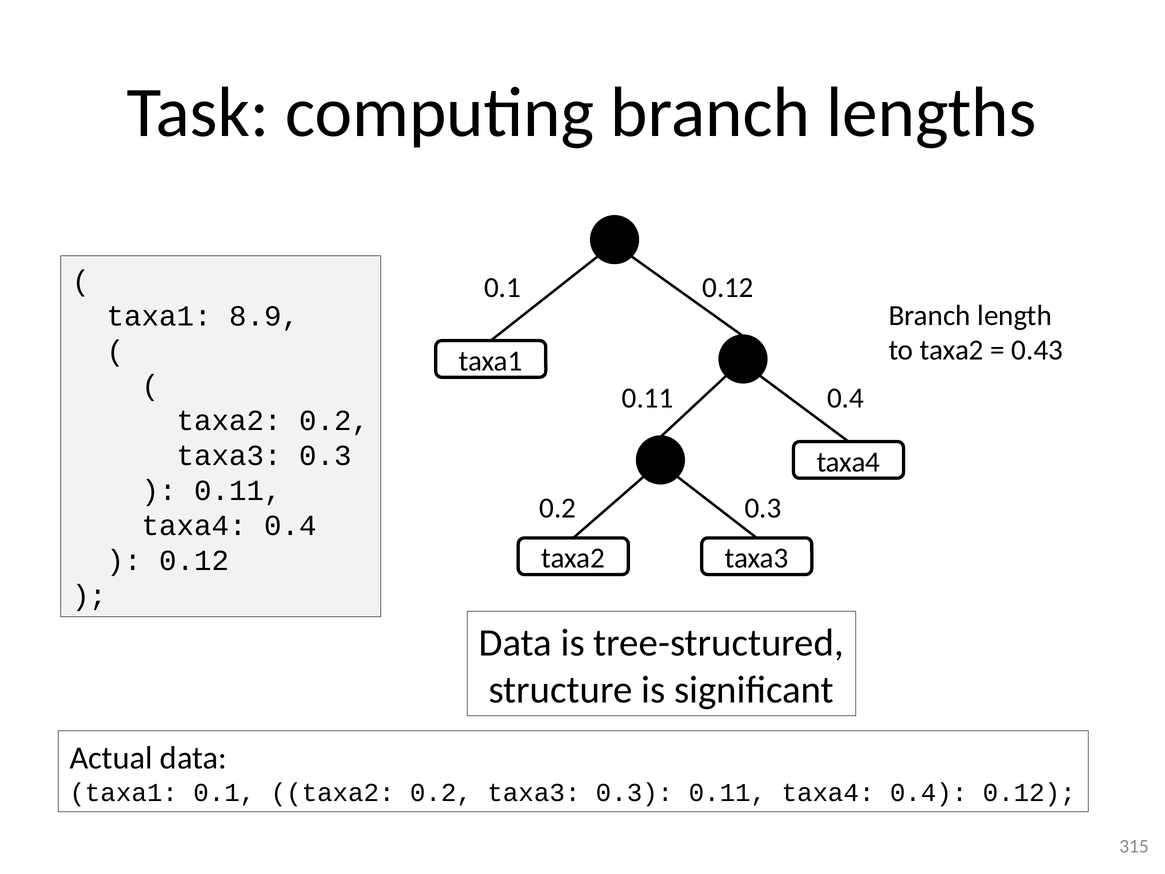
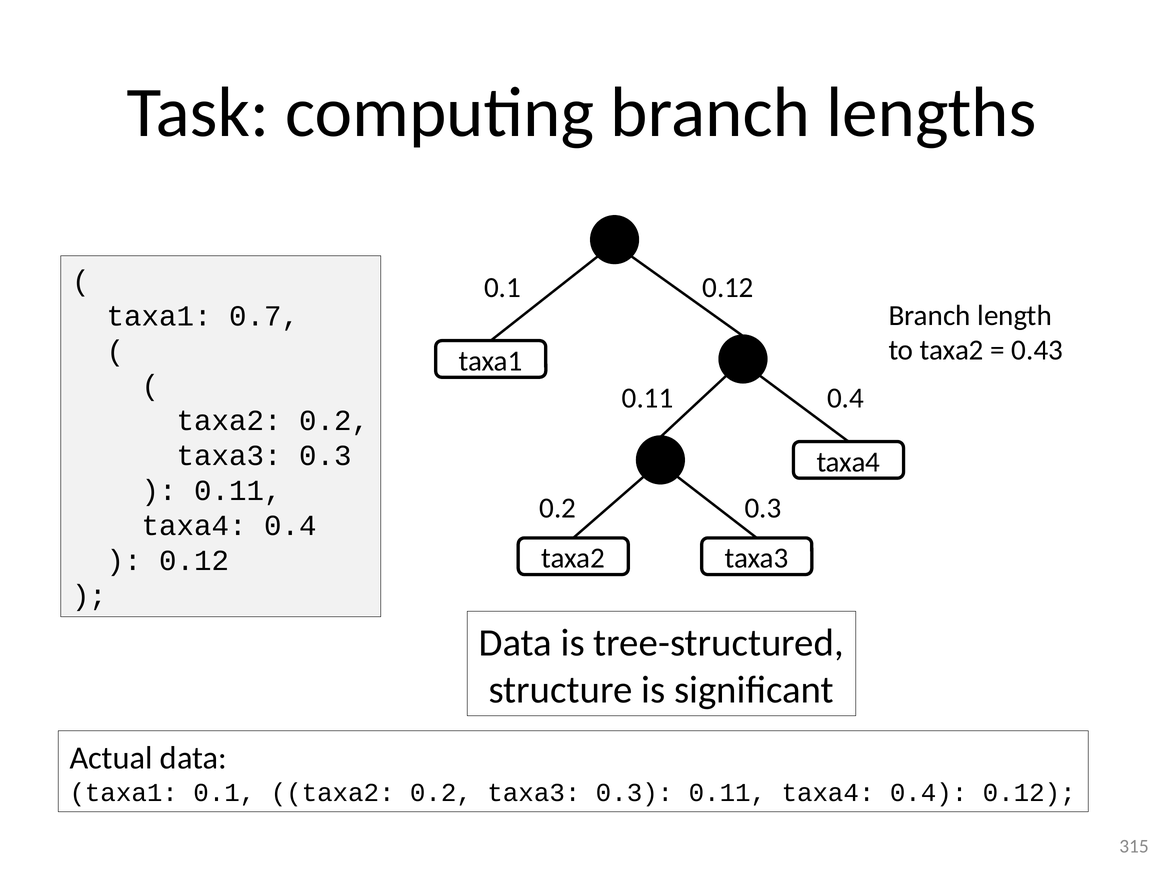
8.9: 8.9 -> 0.7
